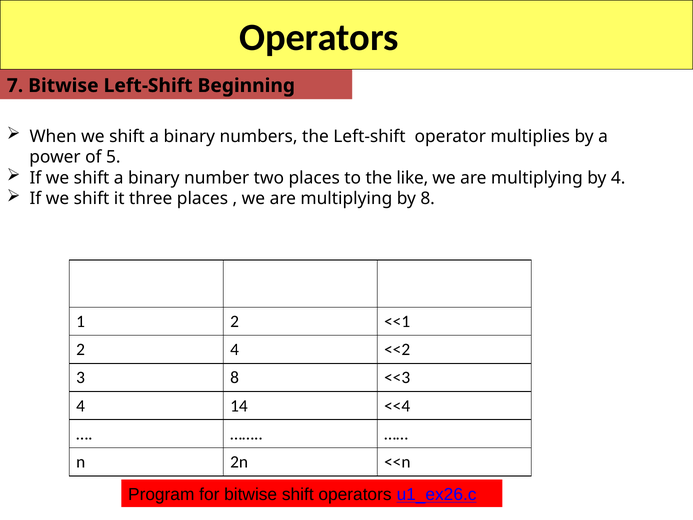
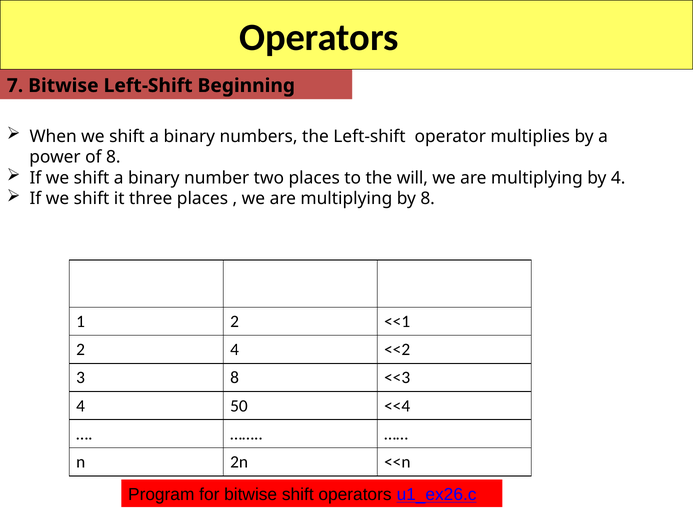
of 5: 5 -> 8
like: like -> will
14: 14 -> 50
